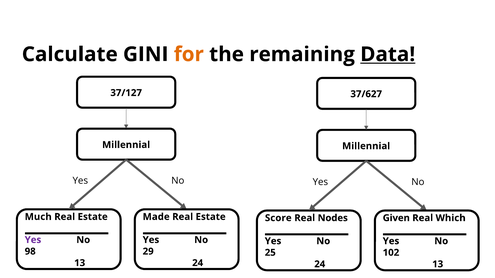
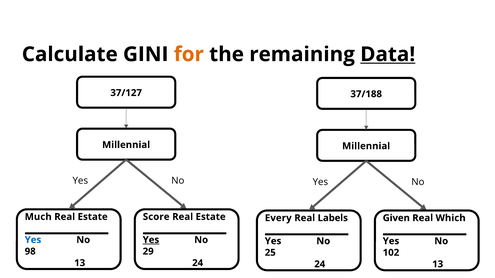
37/627: 37/627 -> 37/188
Made: Made -> Score
Score: Score -> Every
Nodes: Nodes -> Labels
Yes at (33, 240) colour: purple -> blue
Yes at (151, 240) underline: none -> present
